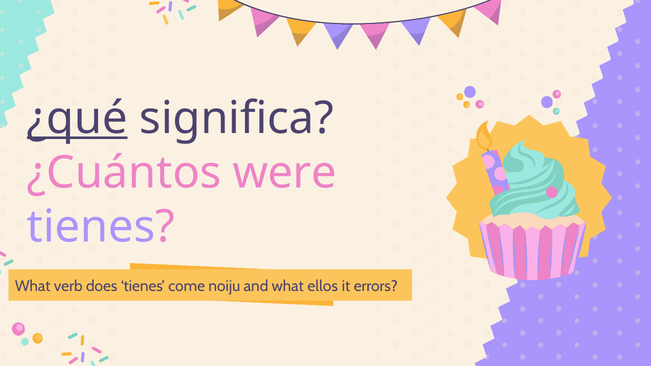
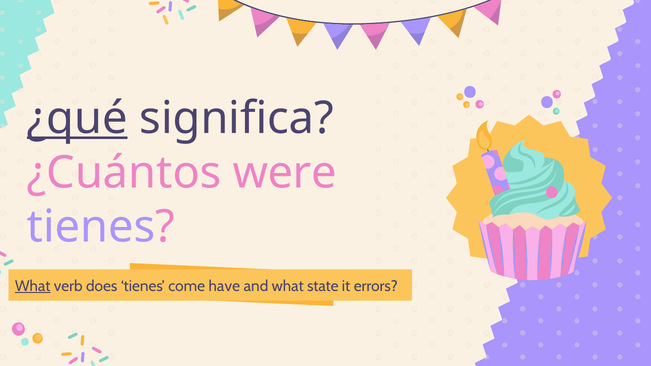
What at (33, 286) underline: none -> present
noiju: noiju -> have
ellos: ellos -> state
